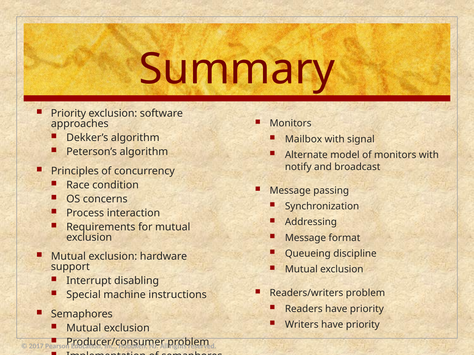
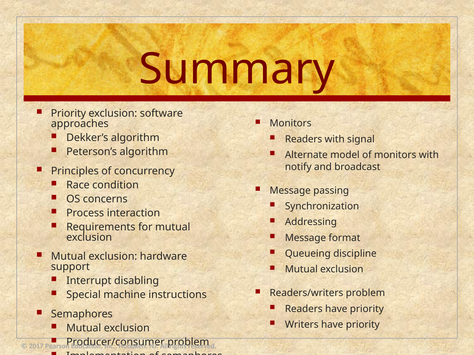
Mailbox at (304, 139): Mailbox -> Readers
